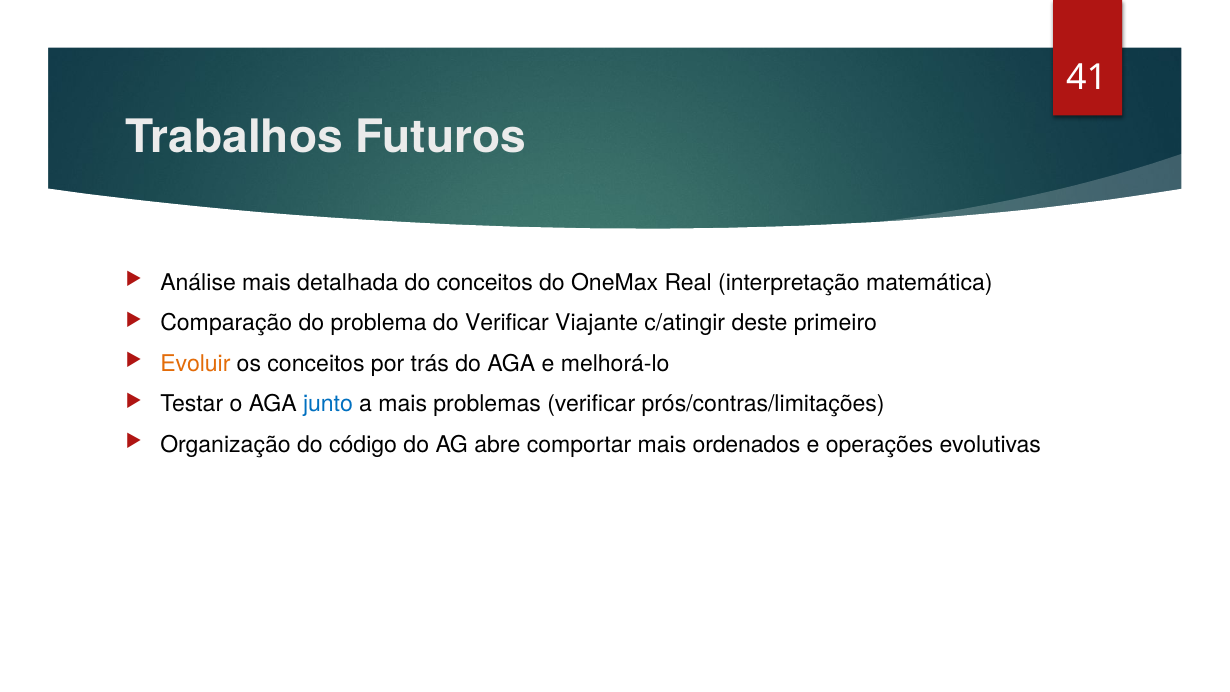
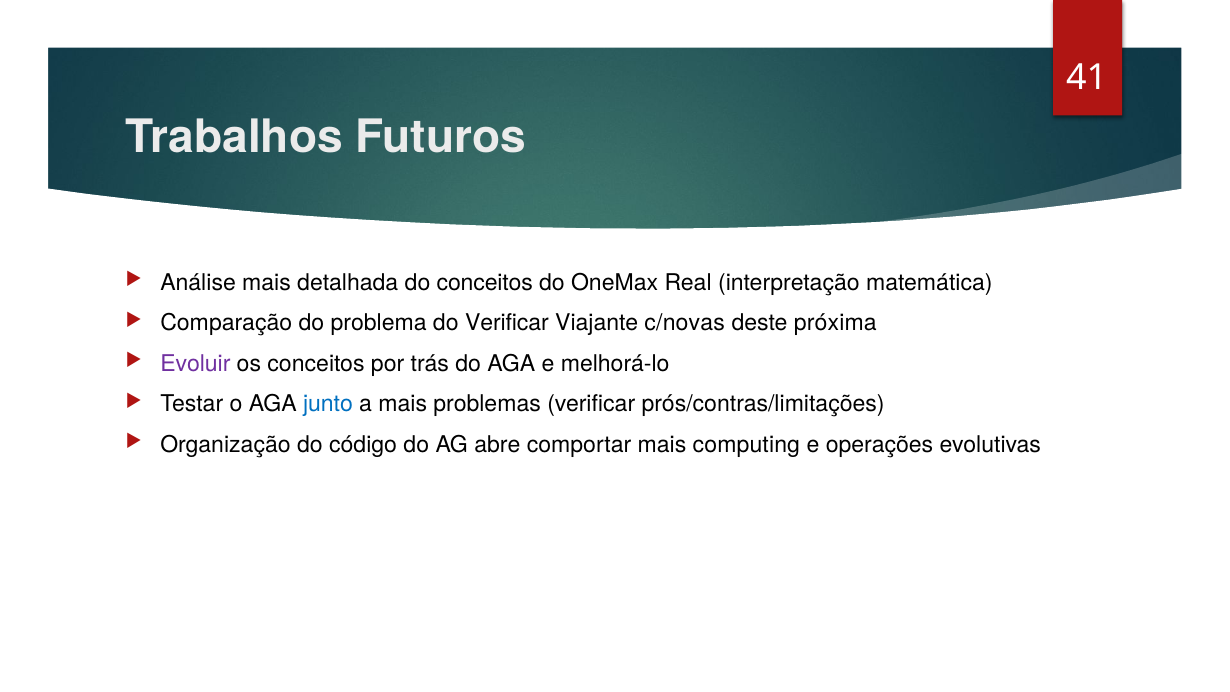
c/atingir: c/atingir -> c/novas
primeiro: primeiro -> próxima
Evoluir colour: orange -> purple
ordenados: ordenados -> computing
